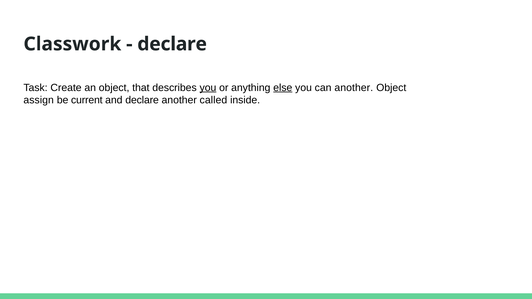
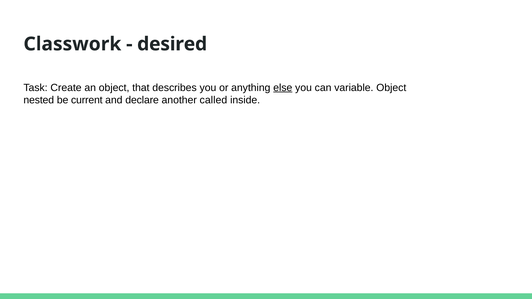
declare at (172, 44): declare -> desired
you at (208, 88) underline: present -> none
can another: another -> variable
assign: assign -> nested
